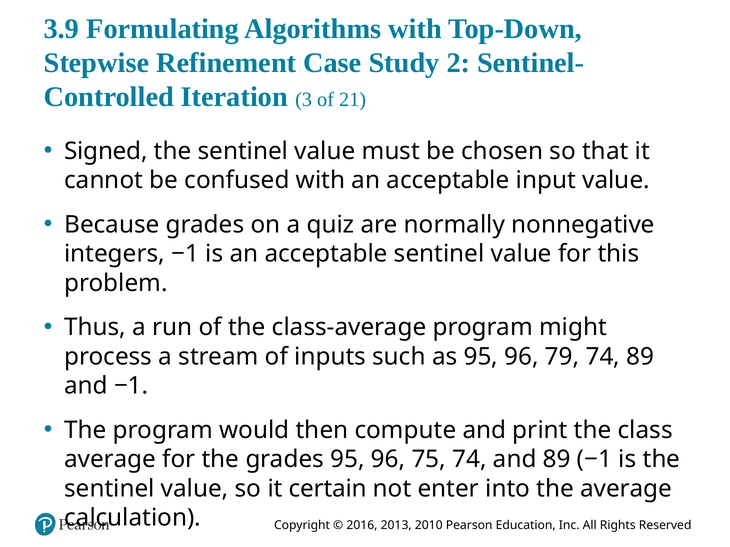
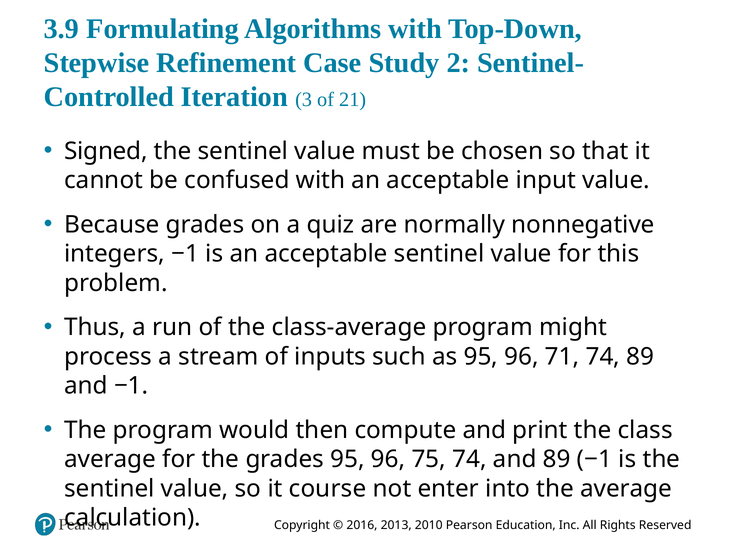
79: 79 -> 71
certain: certain -> course
